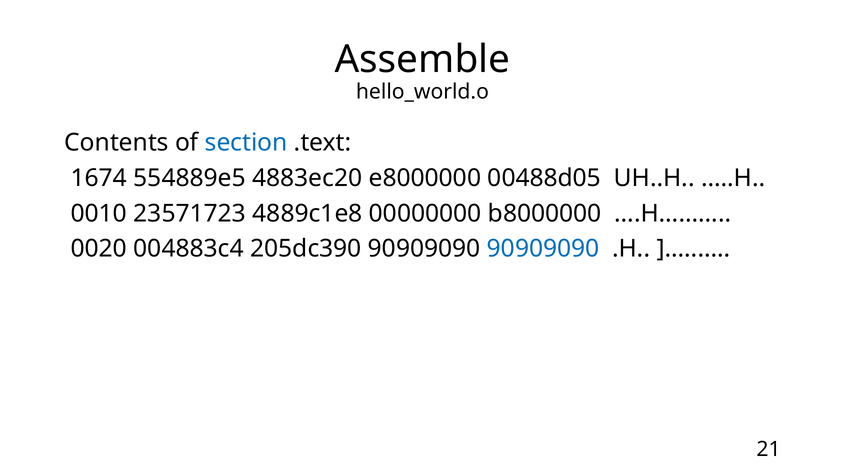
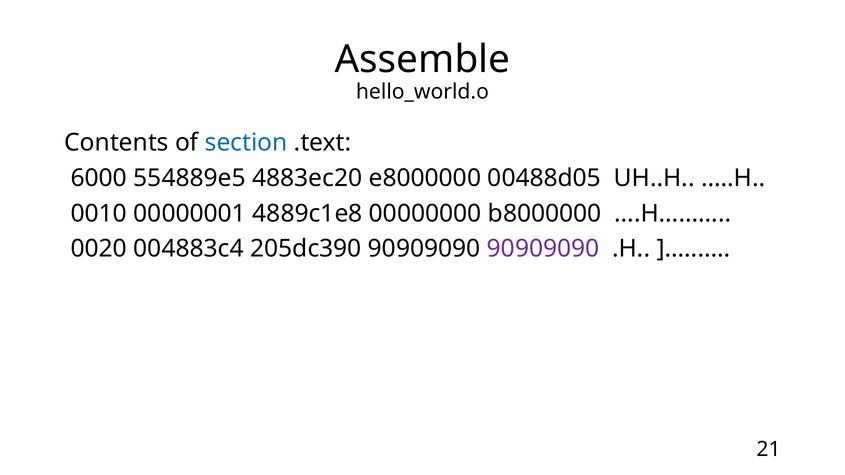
1674: 1674 -> 6000
23571723: 23571723 -> 00000001
90909090 at (543, 249) colour: blue -> purple
